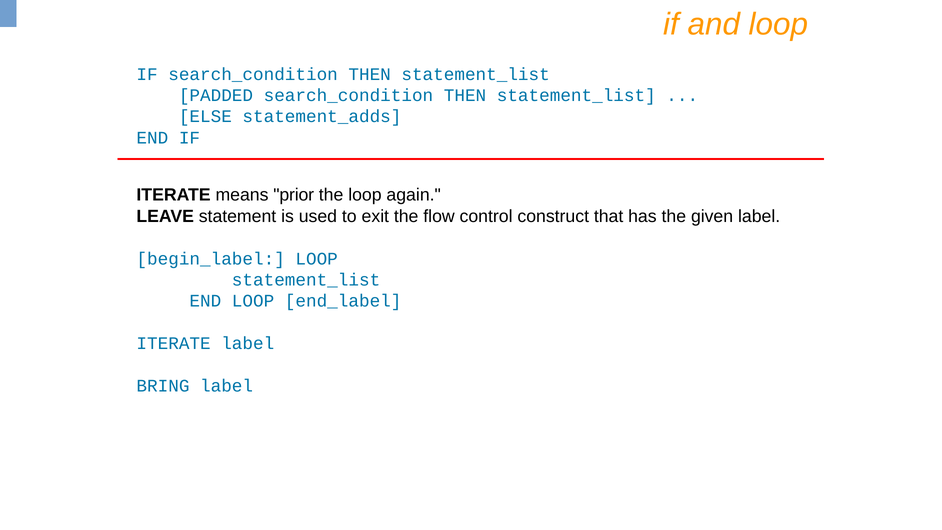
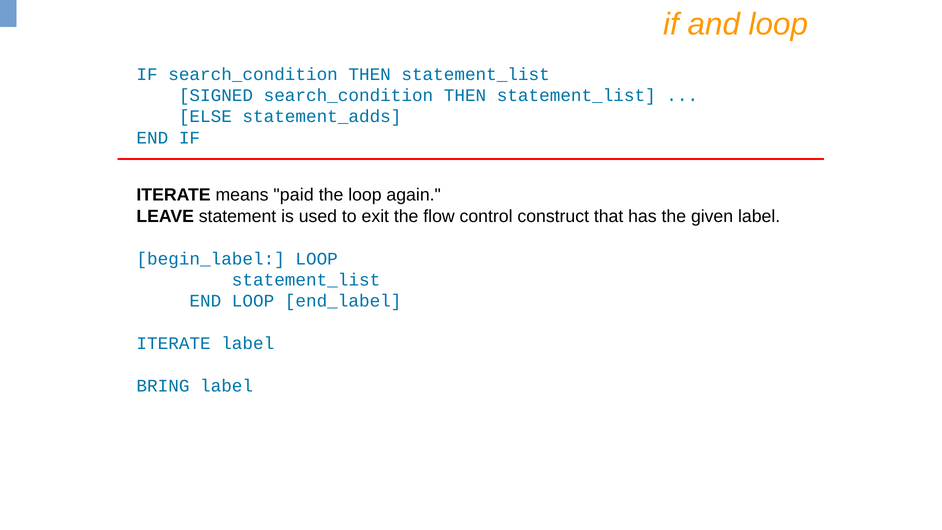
PADDED: PADDED -> SIGNED
prior: prior -> paid
